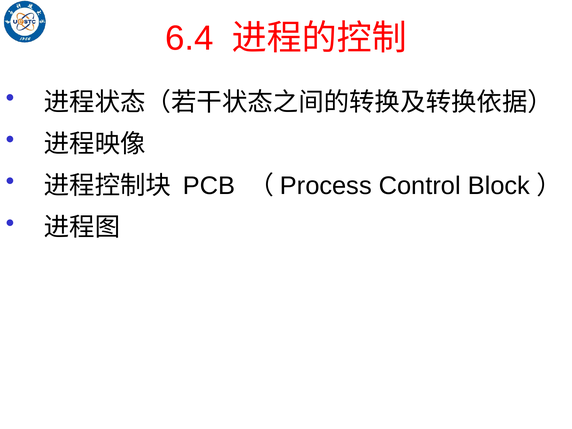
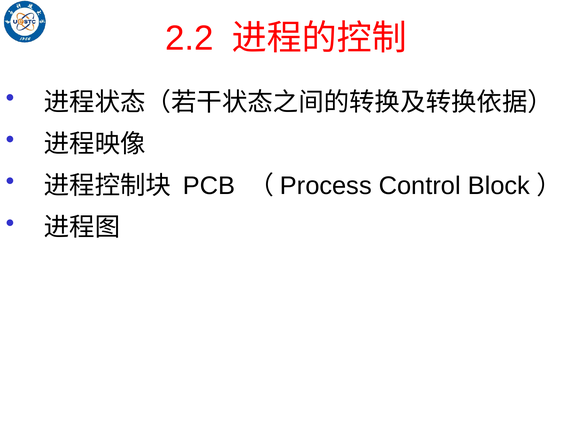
6.4: 6.4 -> 2.2
